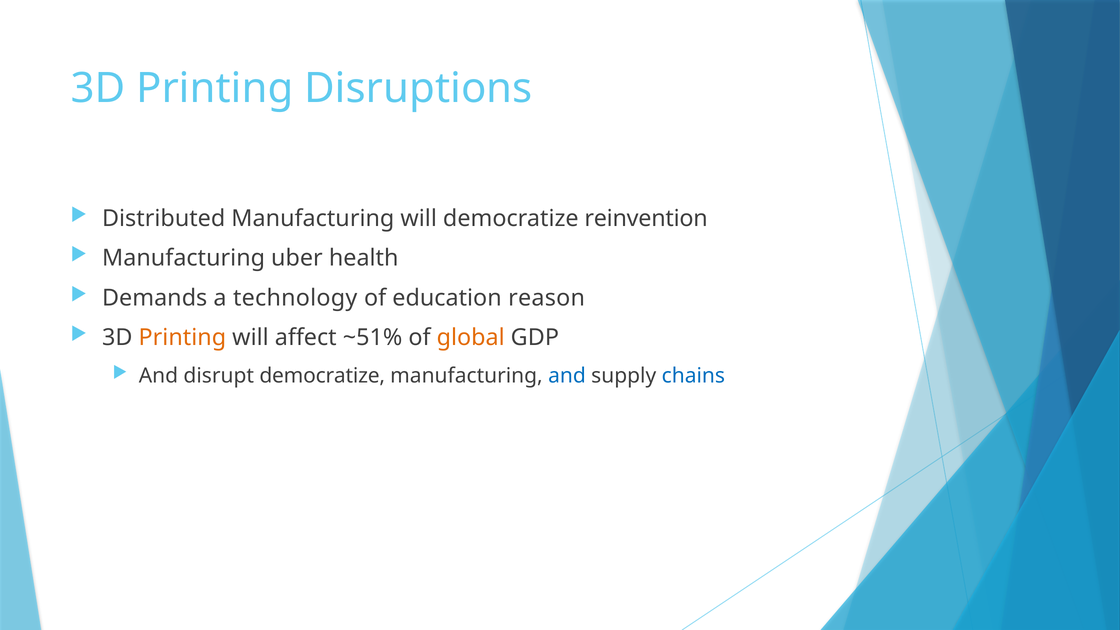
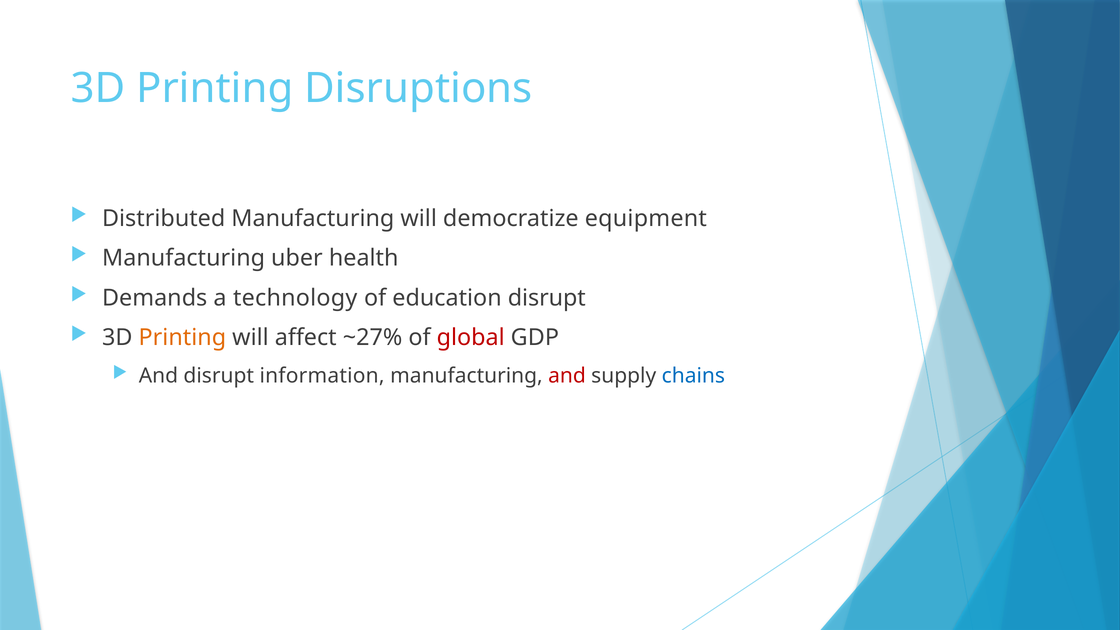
reinvention: reinvention -> equipment
education reason: reason -> disrupt
~51%: ~51% -> ~27%
global colour: orange -> red
disrupt democratize: democratize -> information
and at (567, 376) colour: blue -> red
